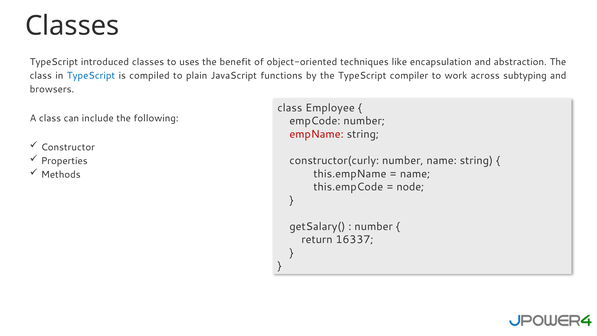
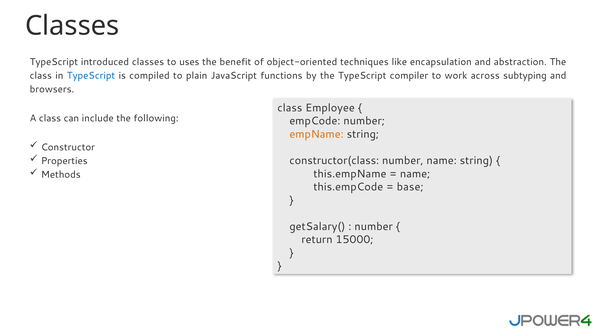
empName colour: red -> orange
constructor(curly: constructor(curly -> constructor(class
node: node -> base
16337: 16337 -> 15000
